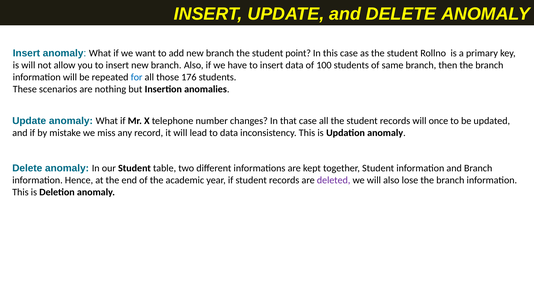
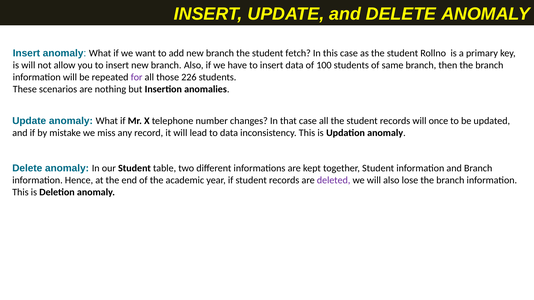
point: point -> fetch
for colour: blue -> purple
176: 176 -> 226
